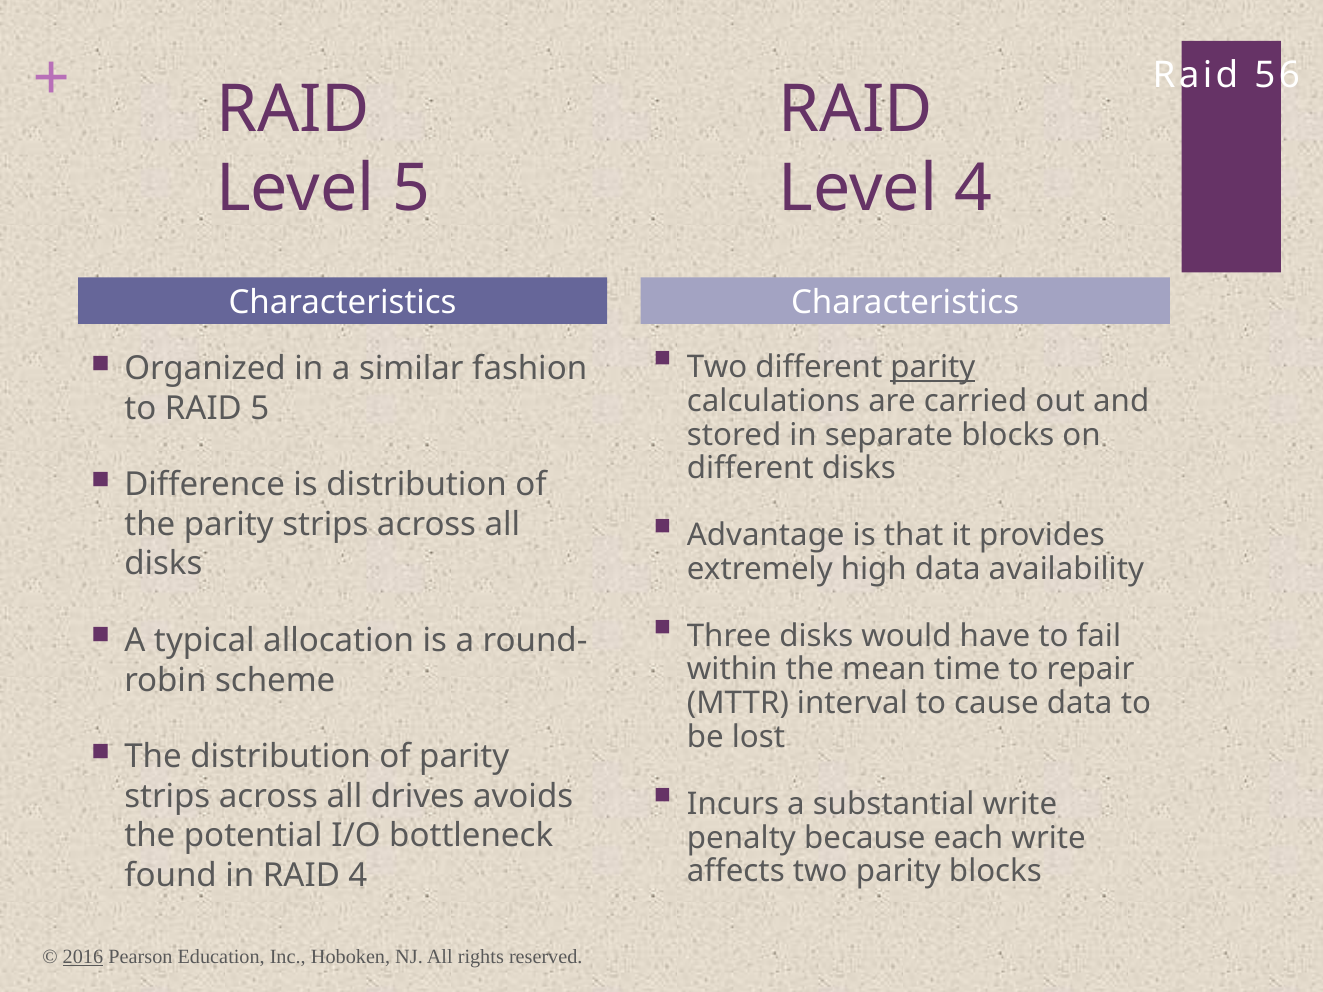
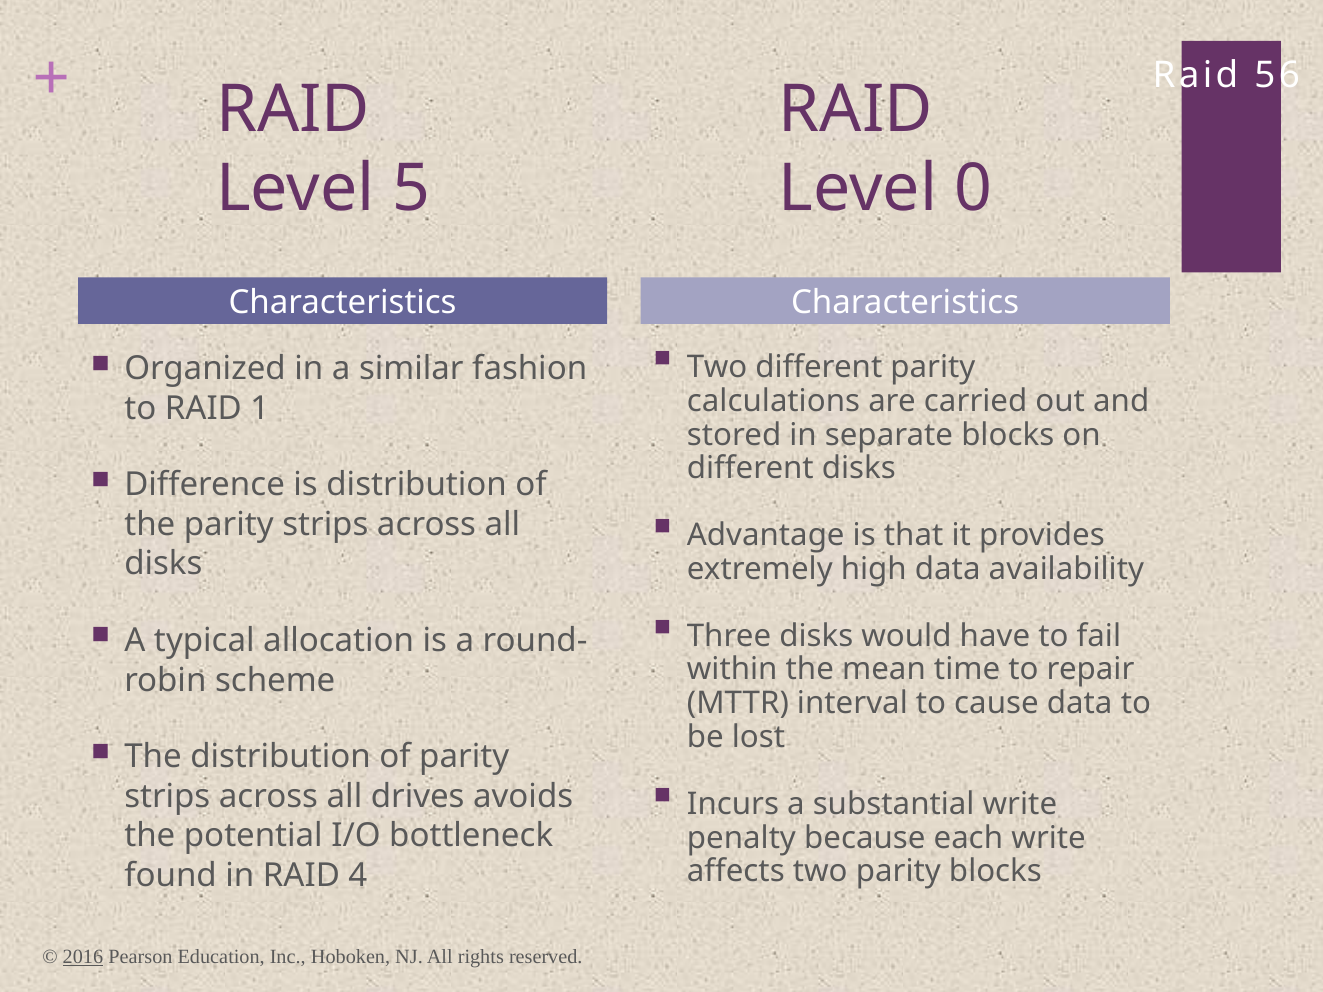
Level 4: 4 -> 0
parity at (933, 367) underline: present -> none
RAID 5: 5 -> 1
